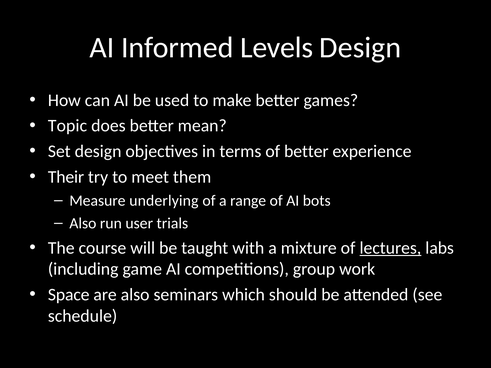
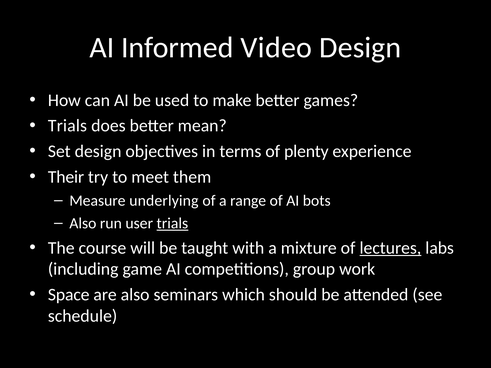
Levels: Levels -> Video
Topic at (67, 126): Topic -> Trials
of better: better -> plenty
trials at (172, 224) underline: none -> present
